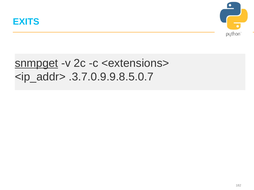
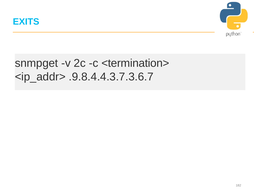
snmpget underline: present -> none
<extensions>: <extensions> -> <termination>
.3.7.0.9.9.8.5.0.7: .3.7.0.9.9.8.5.0.7 -> .9.8.4.4.3.7.3.6.7
